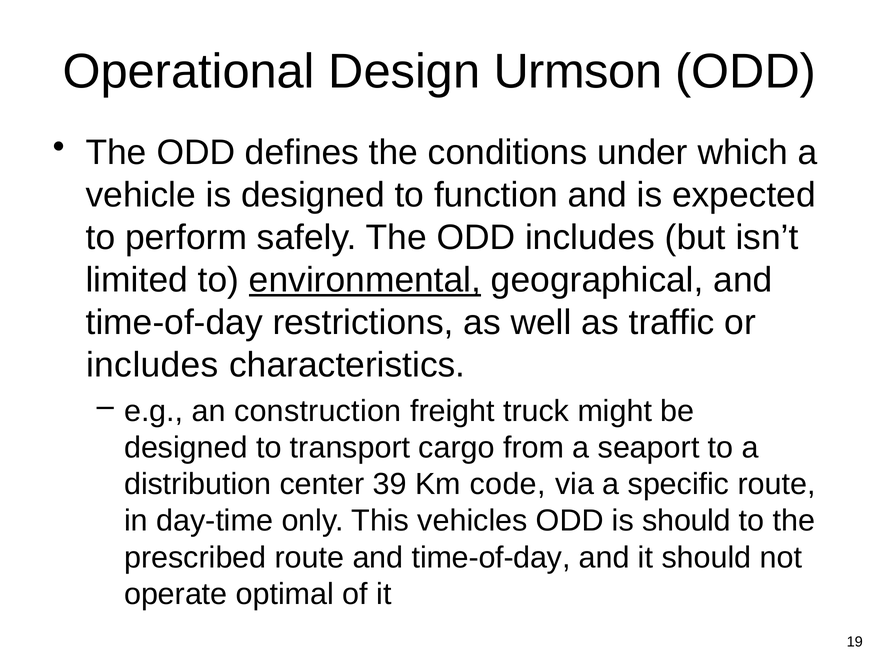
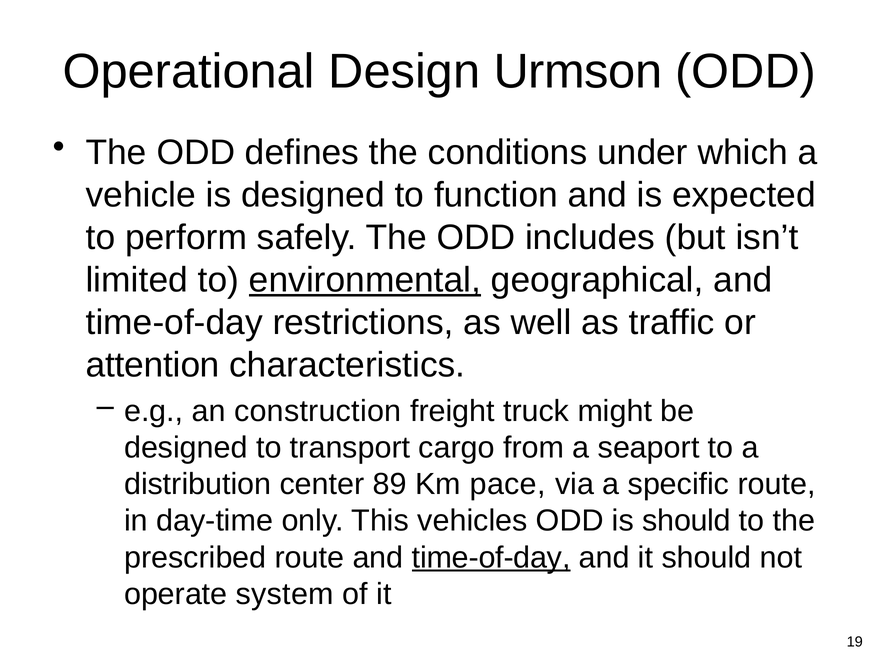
includes at (152, 365): includes -> attention
39: 39 -> 89
code: code -> pace
time-of-day at (491, 558) underline: none -> present
optimal: optimal -> system
